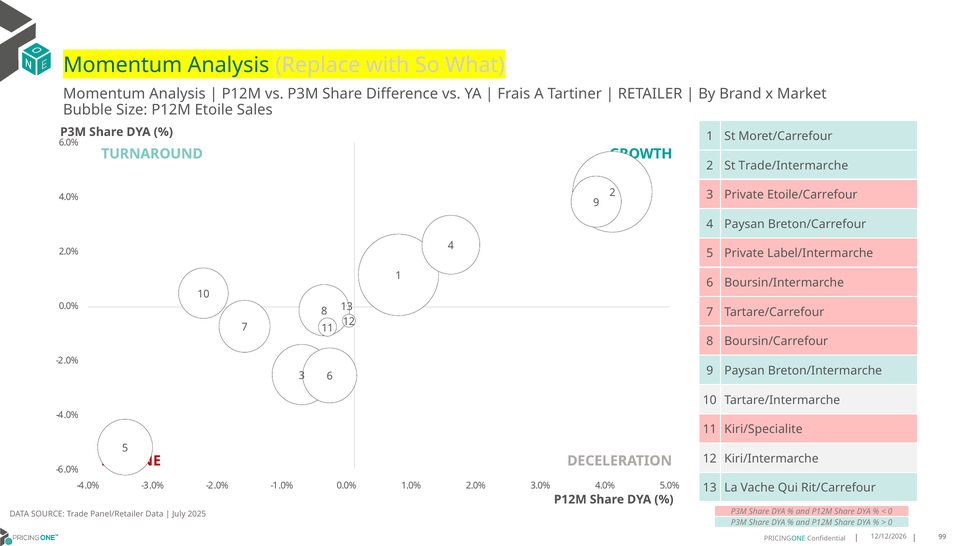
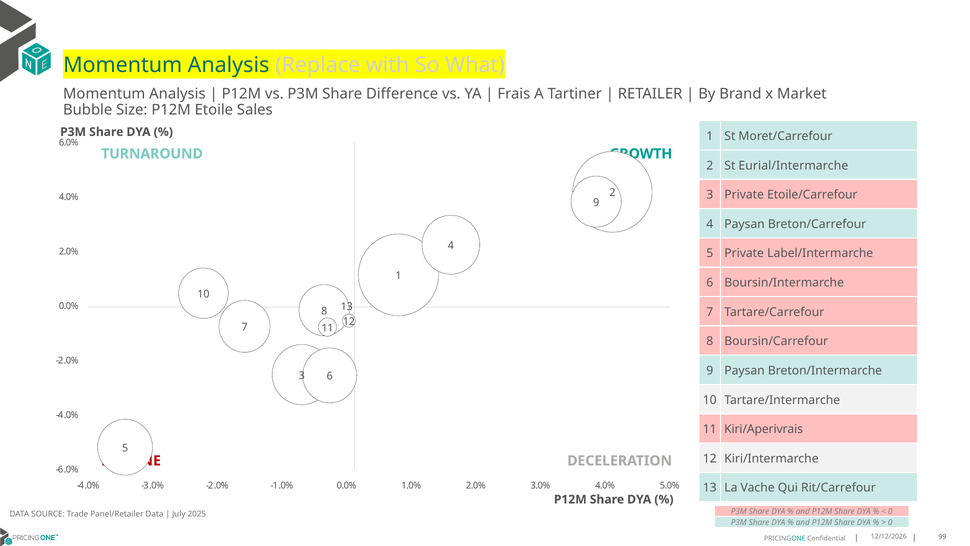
Trade/Intermarche: Trade/Intermarche -> Eurial/Intermarche
Kiri/Specialite: Kiri/Specialite -> Kiri/Aperivrais
